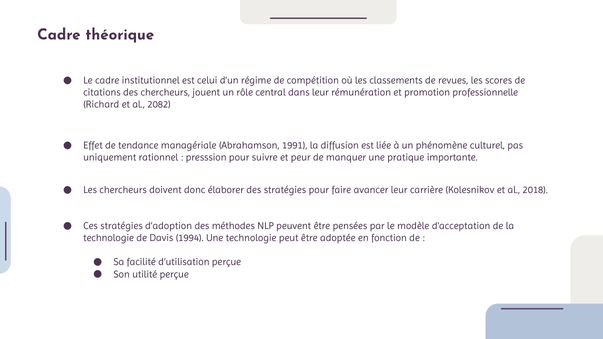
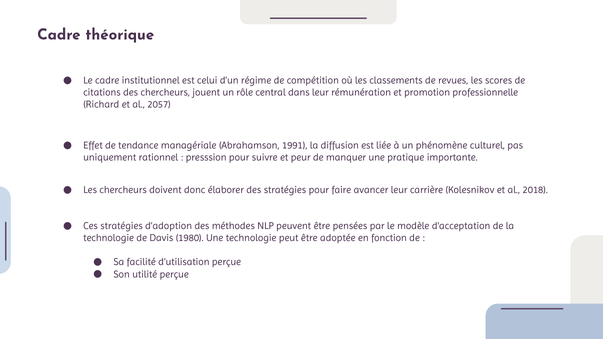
2082: 2082 -> 2057
1994: 1994 -> 1980
